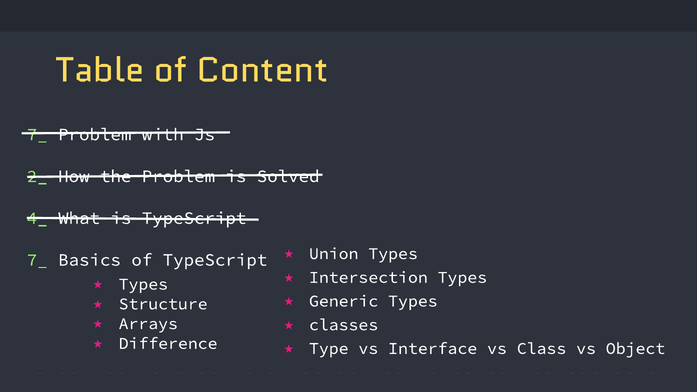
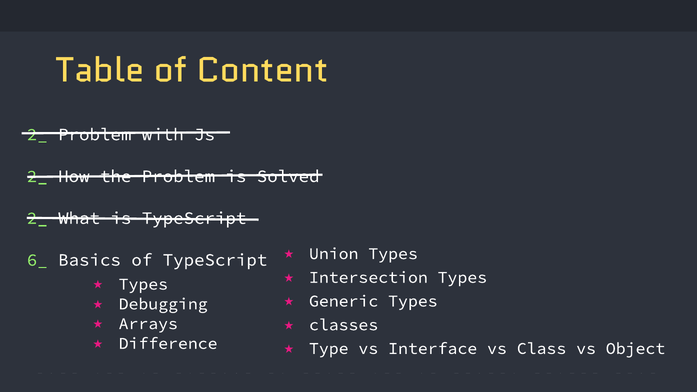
7_ at (37, 135): 7_ -> 2_
4_ at (37, 218): 4_ -> 2_
7_ at (37, 260): 7_ -> 6_
Structure: Structure -> Debugging
